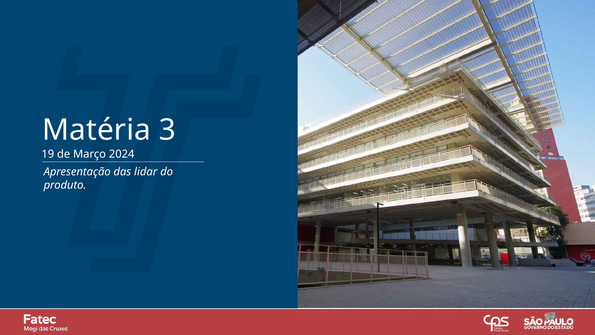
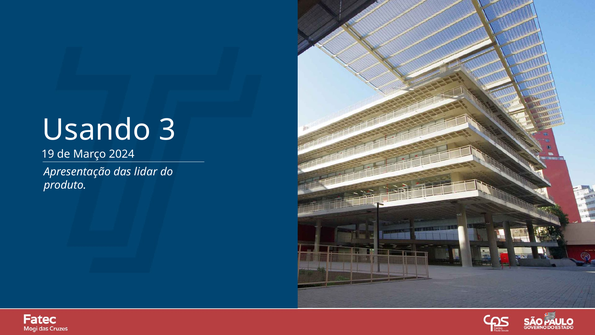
Matéria: Matéria -> Usando
